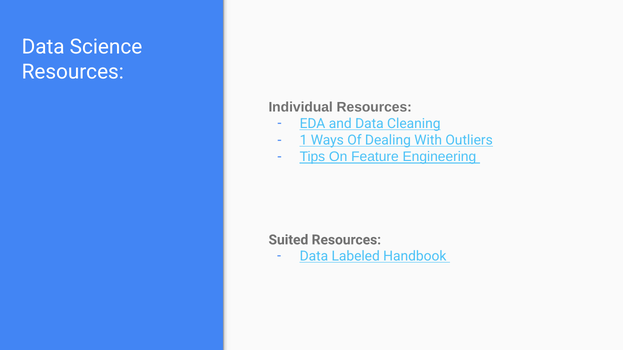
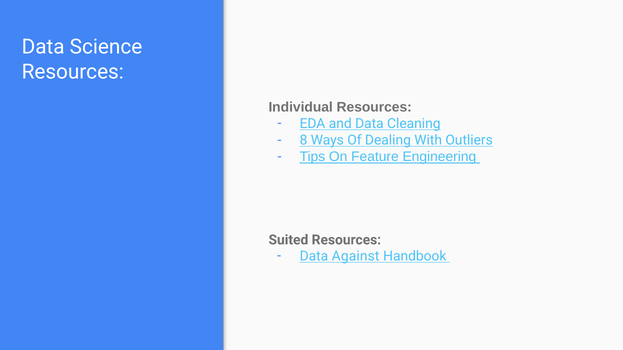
1: 1 -> 8
Labeled: Labeled -> Against
